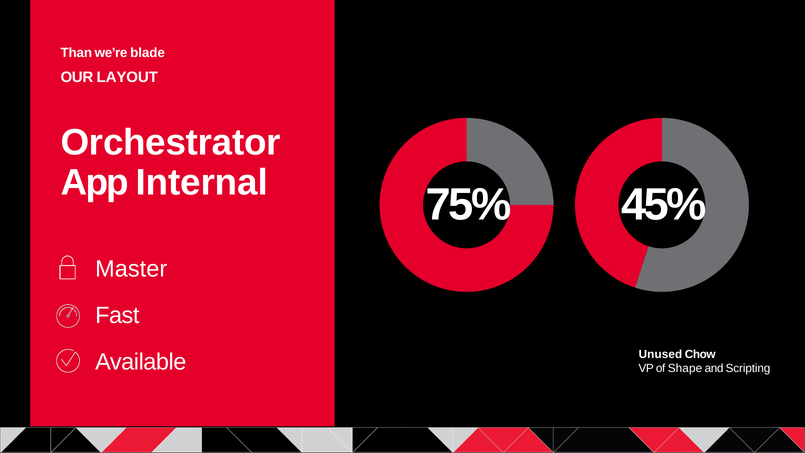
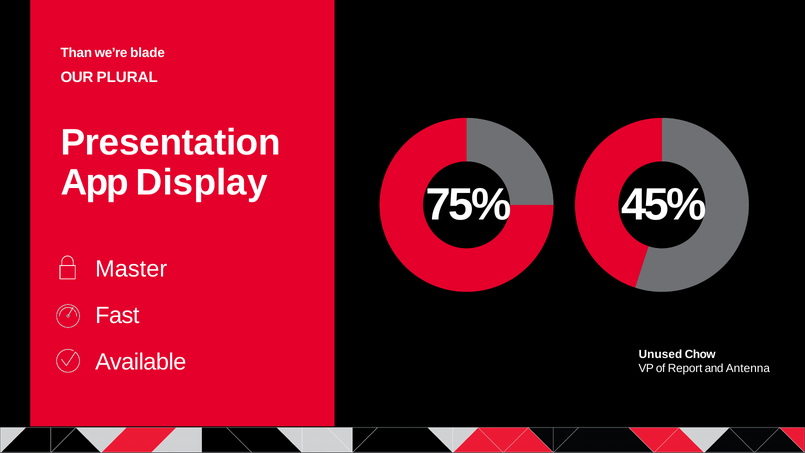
LAYOUT: LAYOUT -> PLURAL
Orchestrator: Orchestrator -> Presentation
Internal: Internal -> Display
Shape: Shape -> Report
Scripting: Scripting -> Antenna
